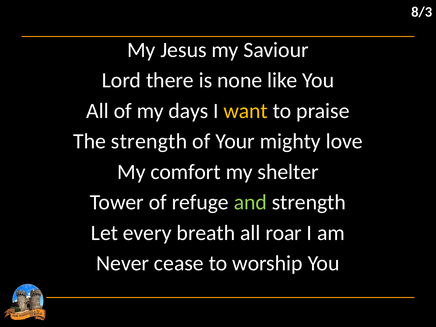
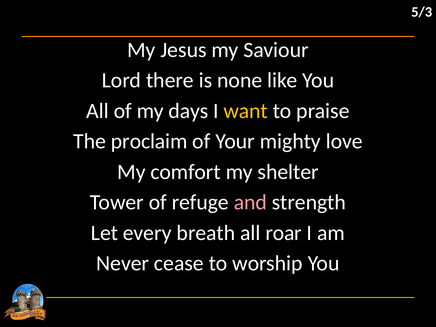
8/3: 8/3 -> 5/3
The strength: strength -> proclaim
and colour: light green -> pink
